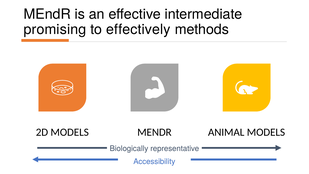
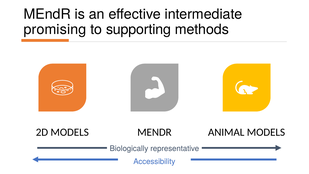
effectively: effectively -> supporting
